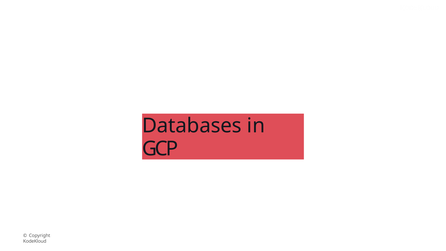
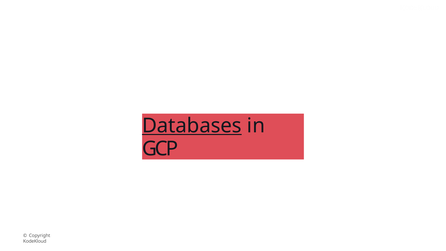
Databases underline: none -> present
